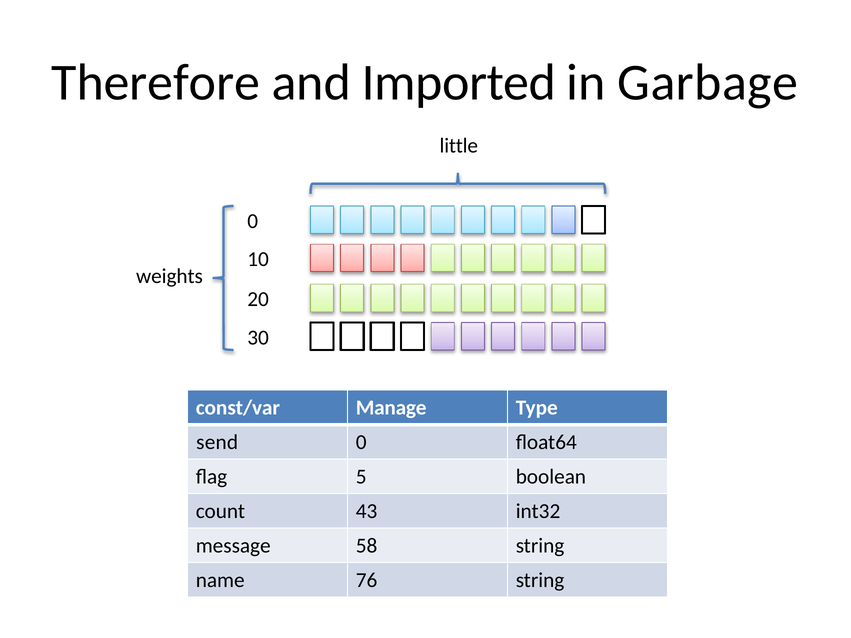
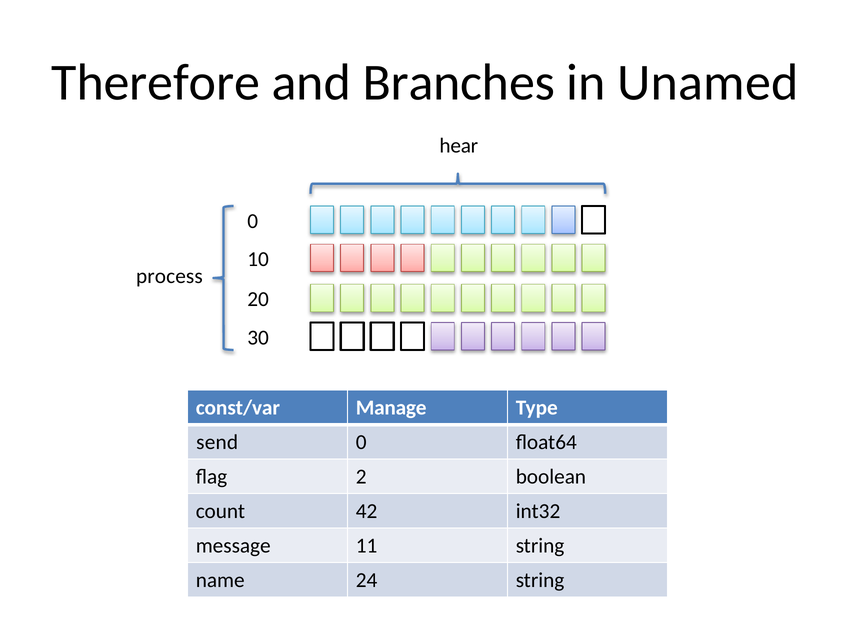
Imported: Imported -> Branches
Garbage: Garbage -> Unamed
little: little -> hear
weights: weights -> process
5: 5 -> 2
43: 43 -> 42
58: 58 -> 11
76: 76 -> 24
